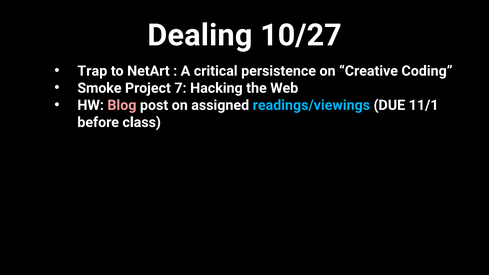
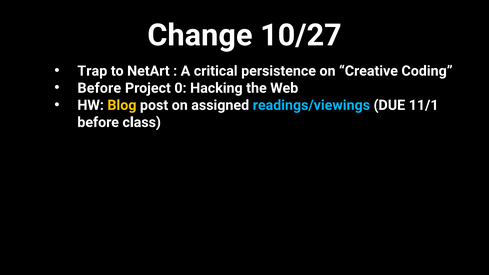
Dealing: Dealing -> Change
Smoke at (99, 88): Smoke -> Before
7: 7 -> 0
Blog colour: pink -> yellow
